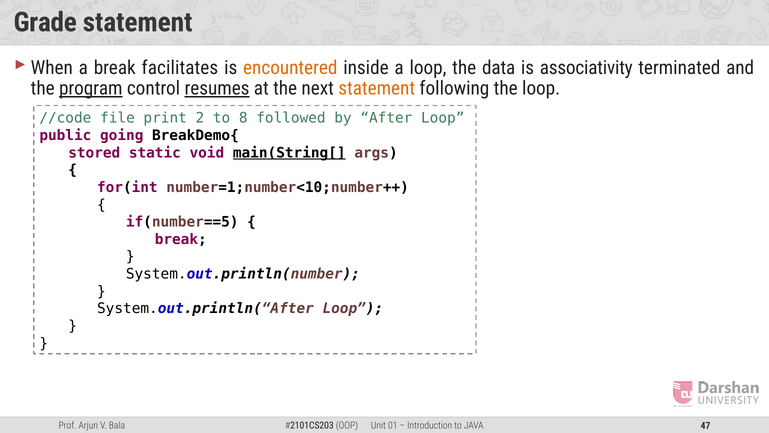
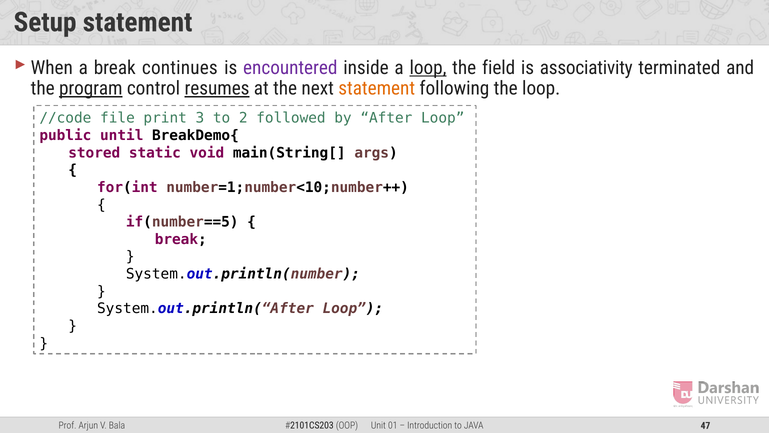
Grade: Grade -> Setup
facilitates: facilitates -> continues
encountered colour: orange -> purple
loop at (428, 68) underline: none -> present
data: data -> field
2: 2 -> 3
8: 8 -> 2
going: going -> until
main(String[ underline: present -> none
